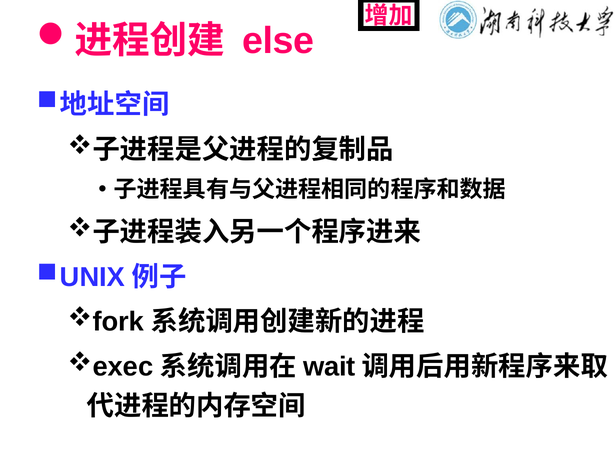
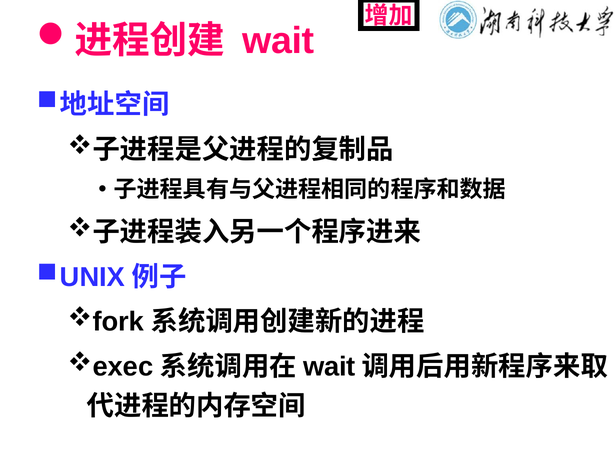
else at (278, 41): else -> wait
